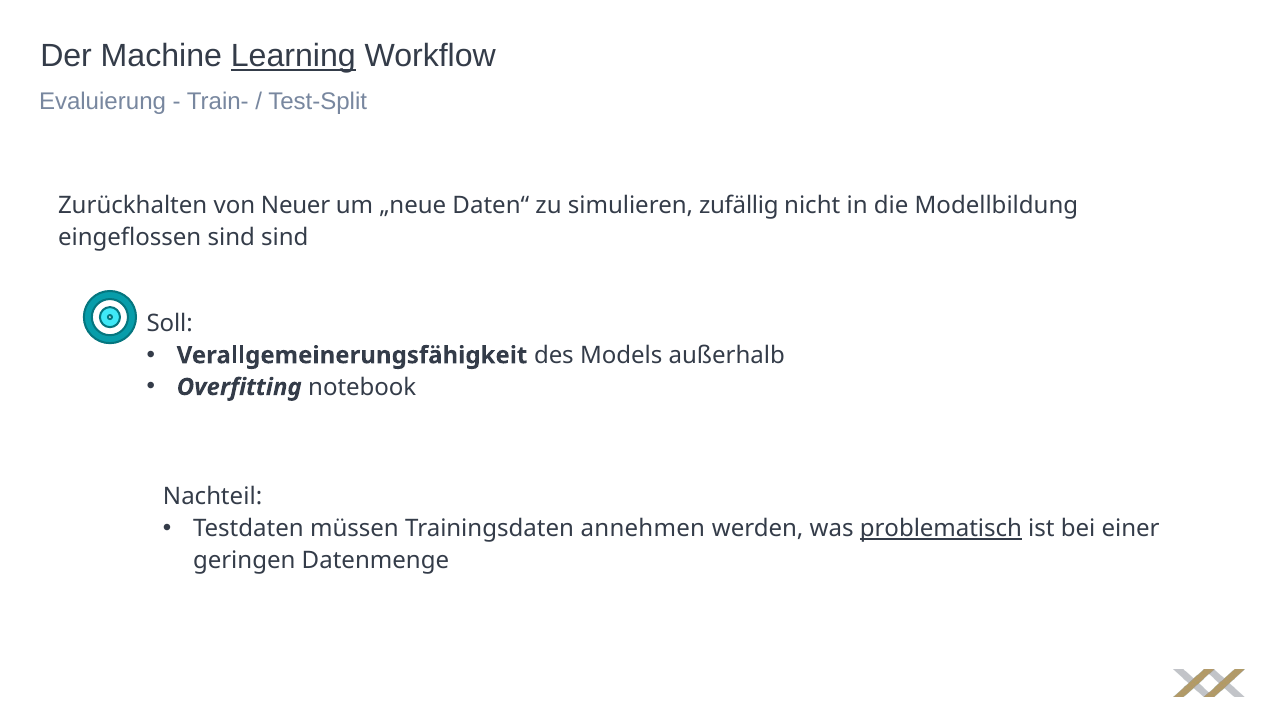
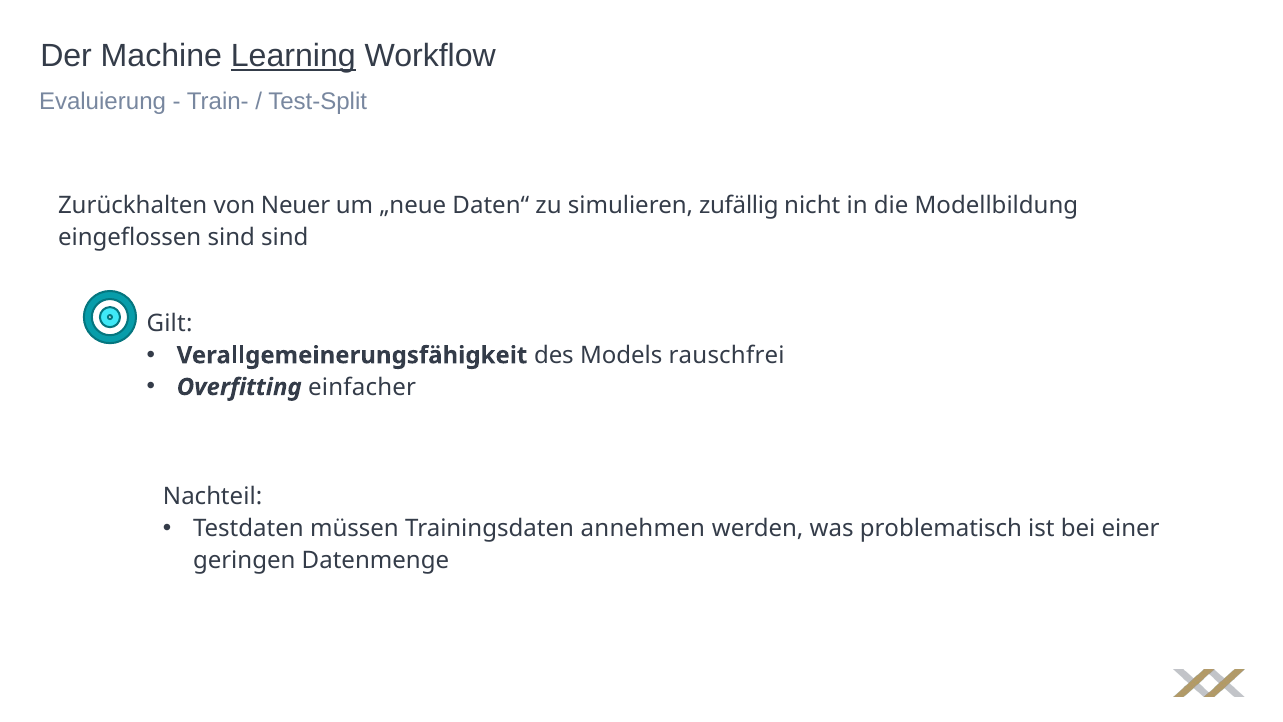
Soll: Soll -> Gilt
außerhalb: außerhalb -> rauschfrei
notebook: notebook -> einfacher
problematisch underline: present -> none
